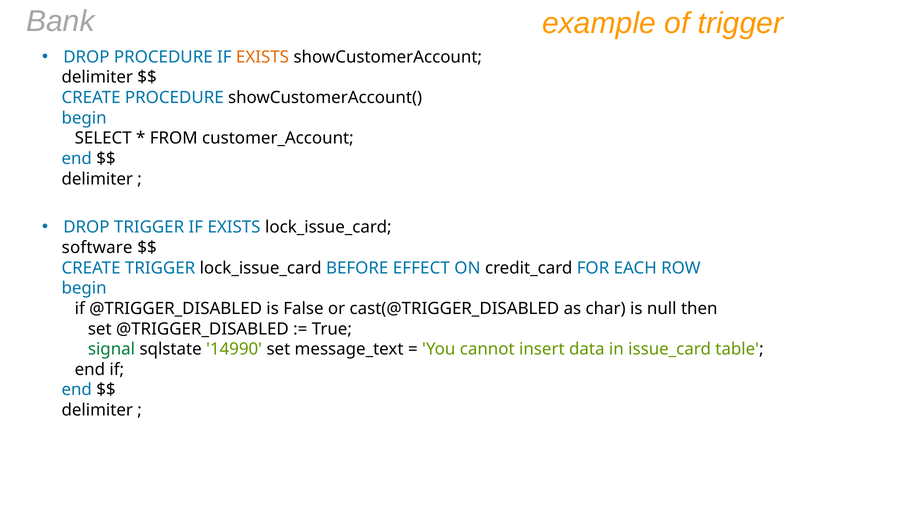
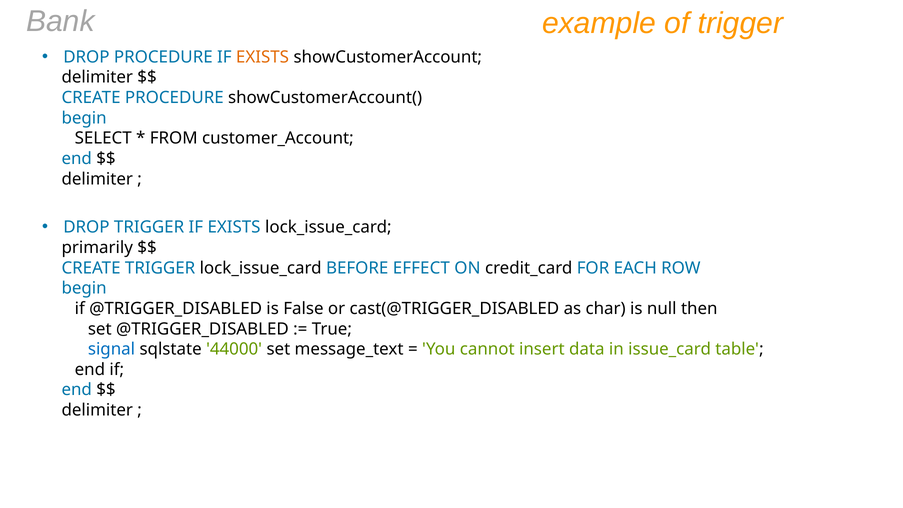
software: software -> primarily
signal colour: green -> blue
14990: 14990 -> 44000
